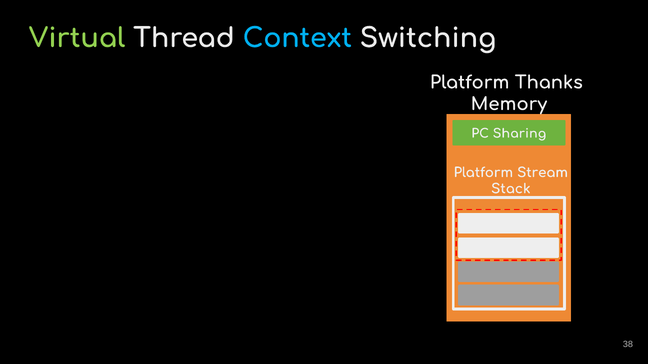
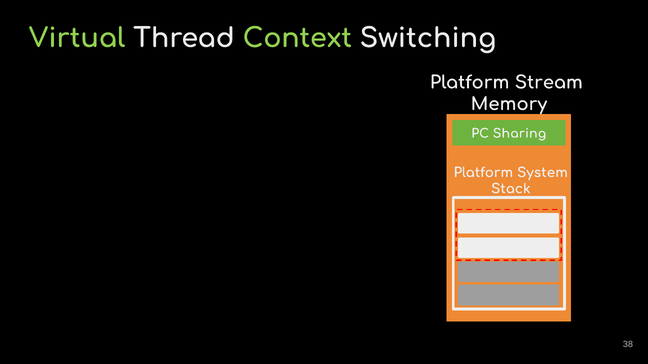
Context colour: light blue -> light green
Thanks: Thanks -> Stream
Stream: Stream -> System
